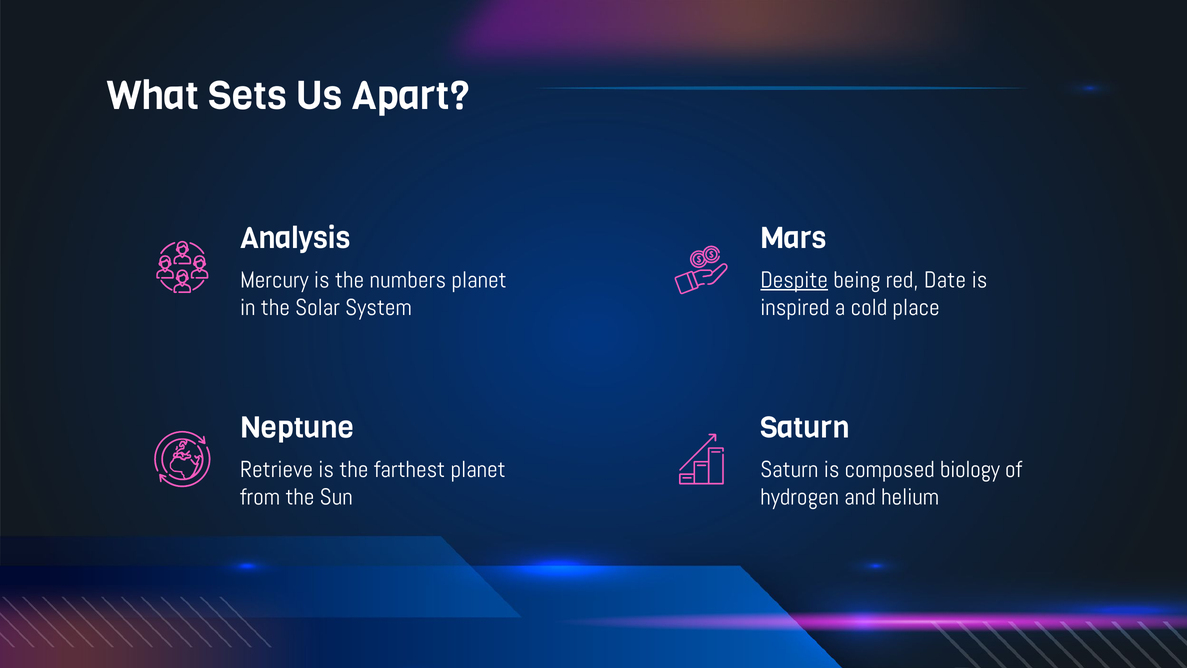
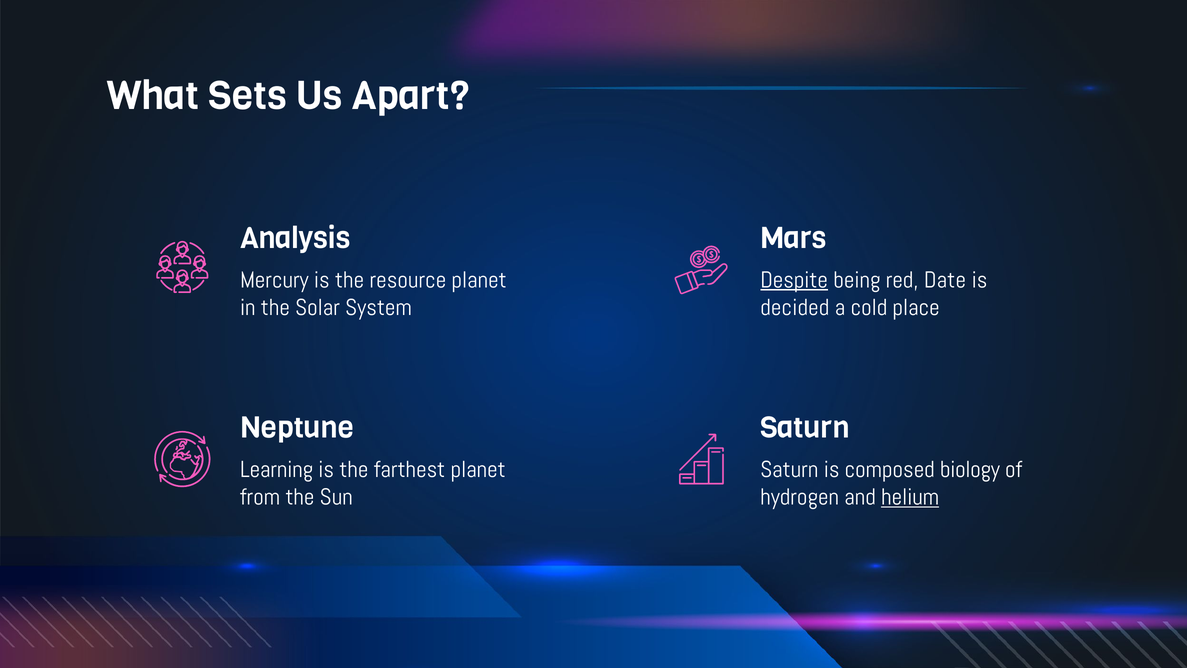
numbers: numbers -> resource
inspired: inspired -> decided
Retrieve: Retrieve -> Learning
helium underline: none -> present
